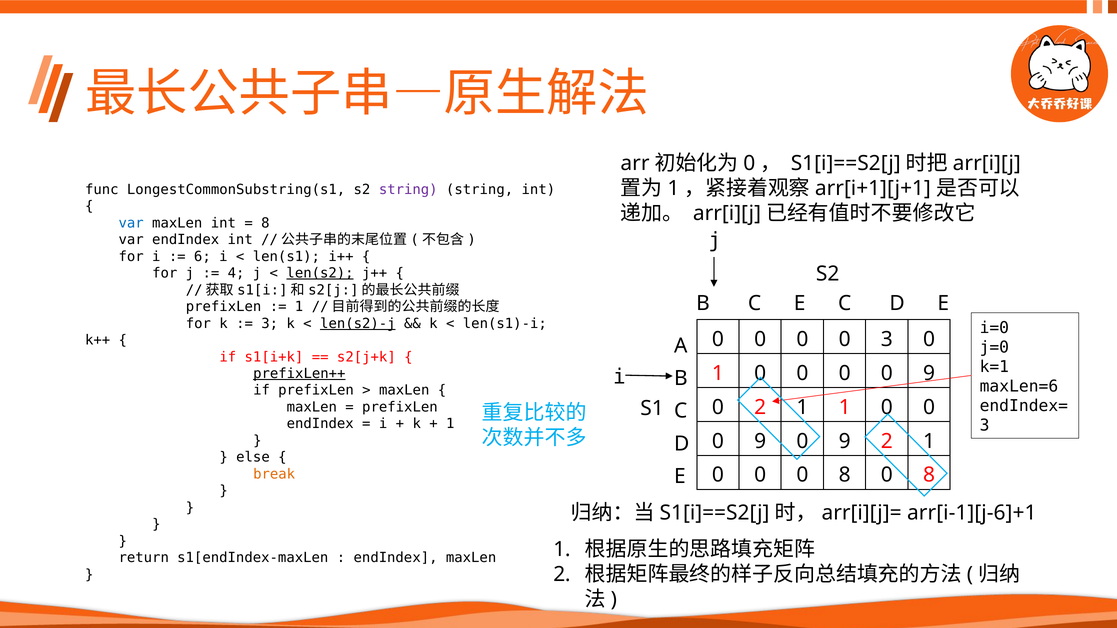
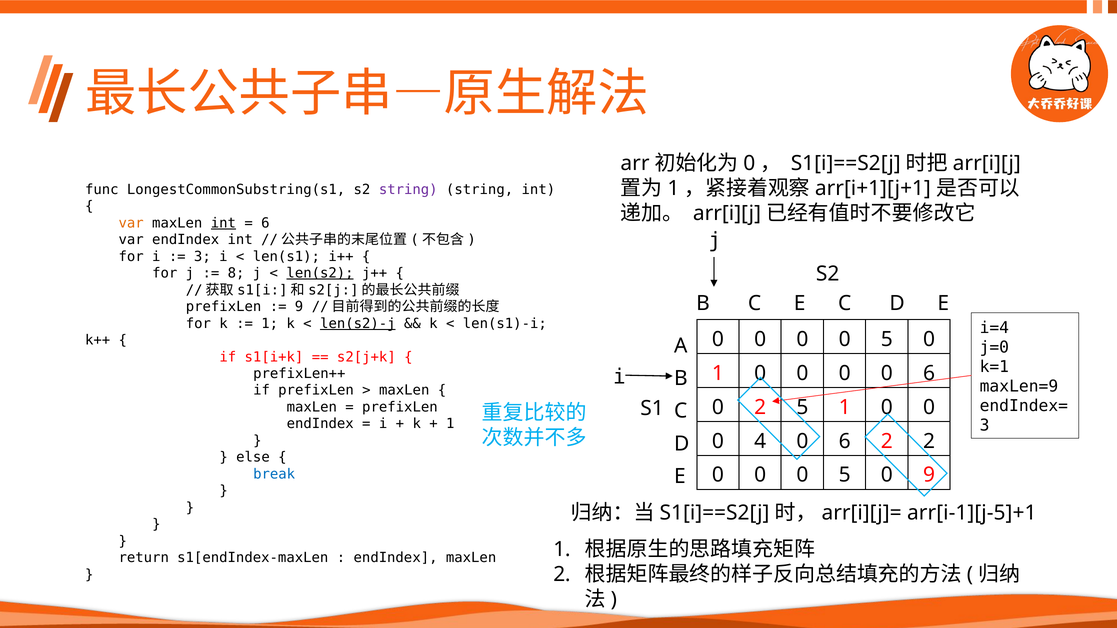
var at (131, 223) colour: blue -> orange
int at (223, 223) underline: none -> present
8 at (265, 223): 8 -> 6
6 at (202, 257): 6 -> 3
4: 4 -> 8
1 at (299, 307): 1 -> 9
3 at (270, 324): 3 -> 1
i=0: i=0 -> i=4
3 at (887, 339): 3 -> 5
9 at (929, 373): 9 -> 6
prefixLen++ underline: present -> none
maxLen=6: maxLen=6 -> maxLen=9
0 2 1: 1 -> 5
9 at (760, 441): 9 -> 4
9 at (845, 441): 9 -> 6
1 at (929, 441): 1 -> 2
break colour: orange -> blue
8 at (845, 475): 8 -> 5
8 at (929, 475): 8 -> 9
arr[i-1][j-6]+1: arr[i-1][j-6]+1 -> arr[i-1][j-5]+1
